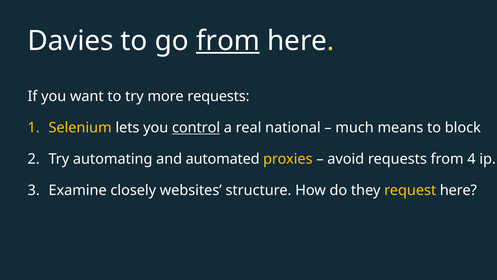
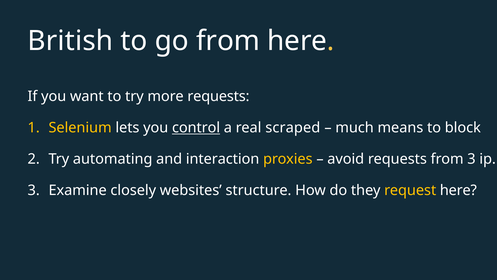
Davies: Davies -> British
from at (228, 41) underline: present -> none
national: national -> scraped
automated: automated -> interaction
from 4: 4 -> 3
